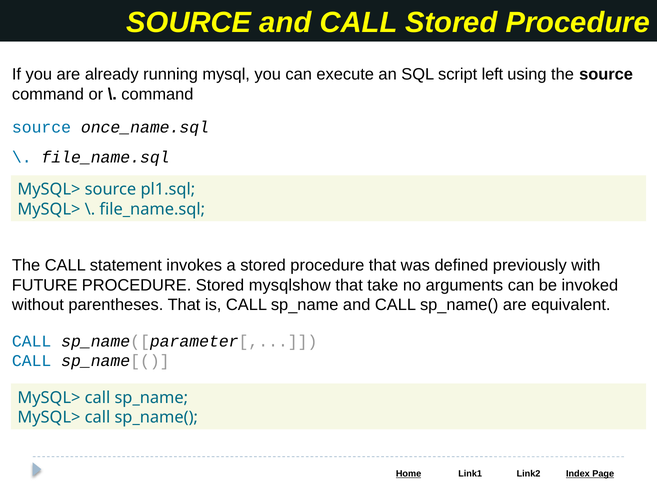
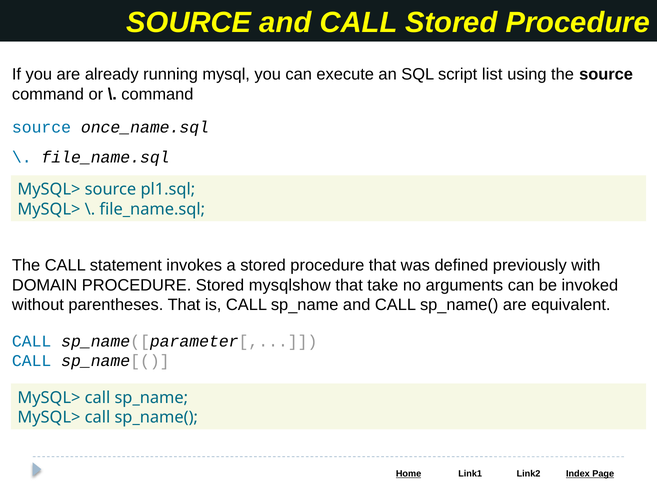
left: left -> list
FUTURE: FUTURE -> DOMAIN
